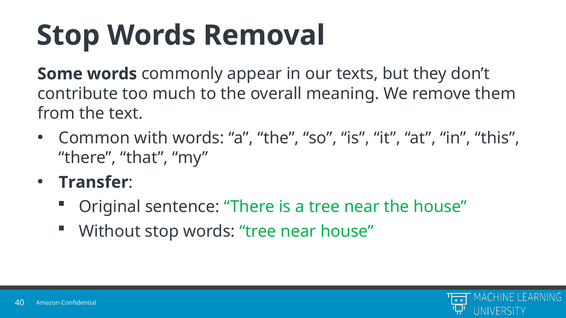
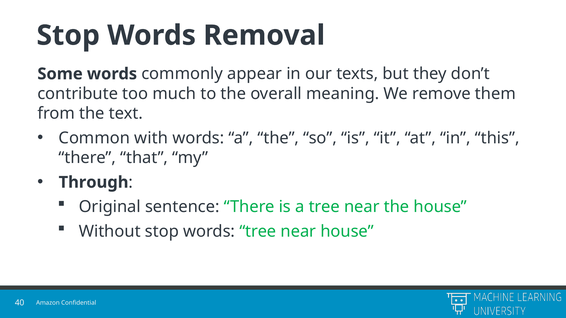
Transfer: Transfer -> Through
